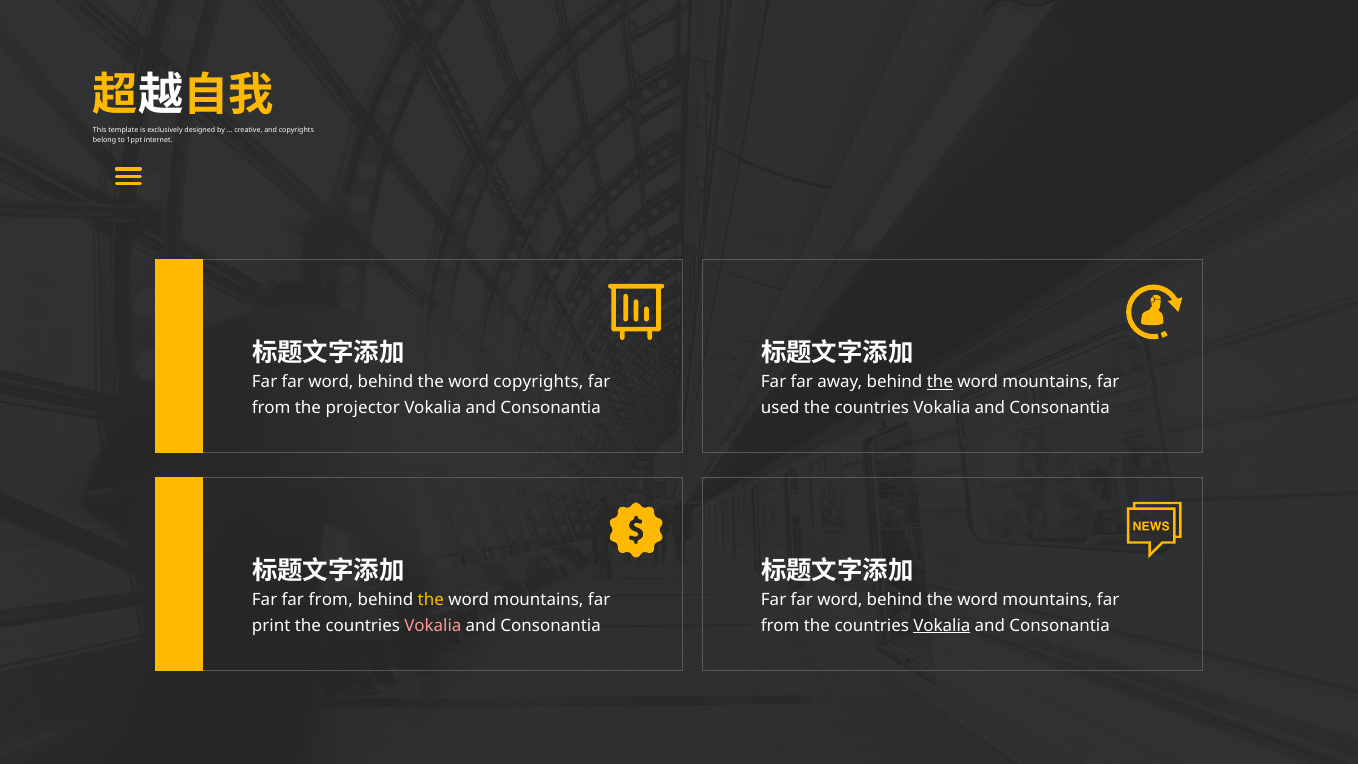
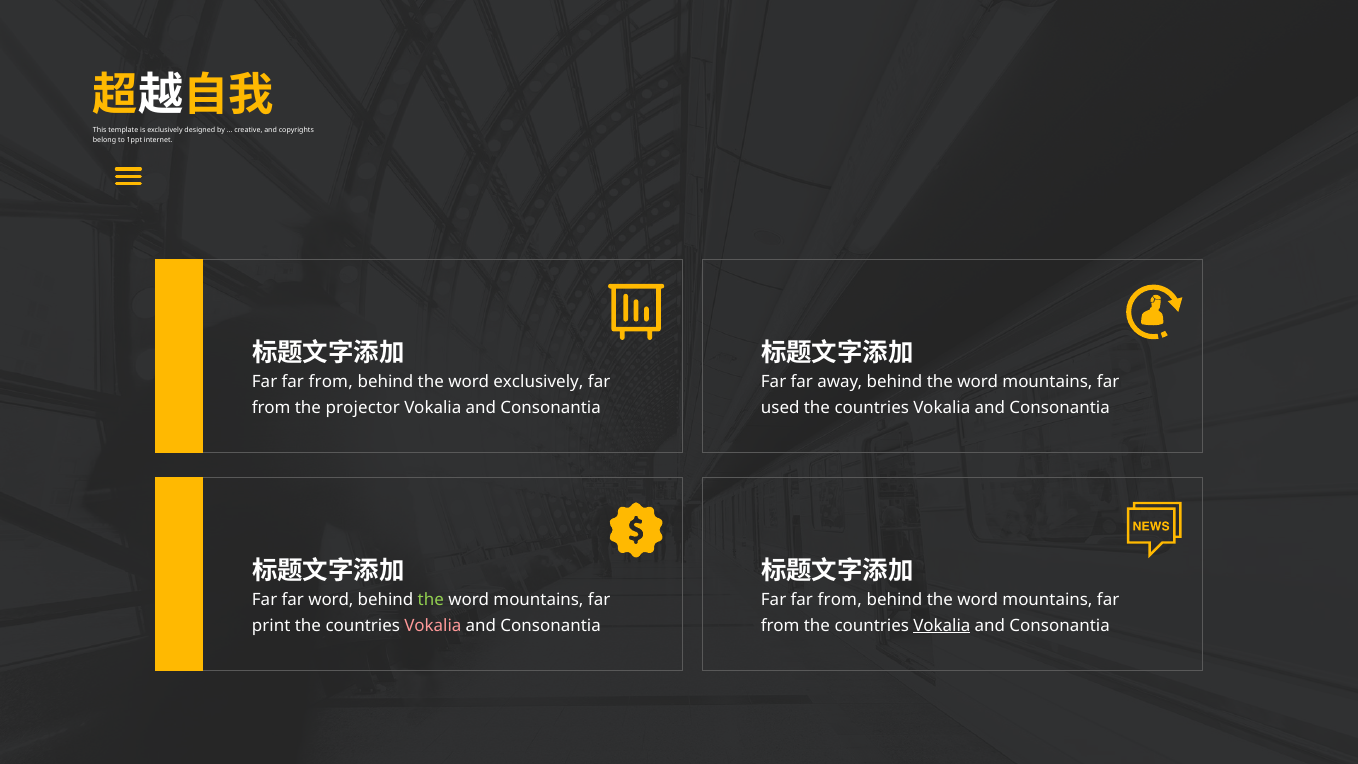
word at (331, 382): word -> from
word copyrights: copyrights -> exclusively
the at (940, 382) underline: present -> none
Far far from: from -> word
the at (431, 600) colour: yellow -> light green
word at (840, 600): word -> from
